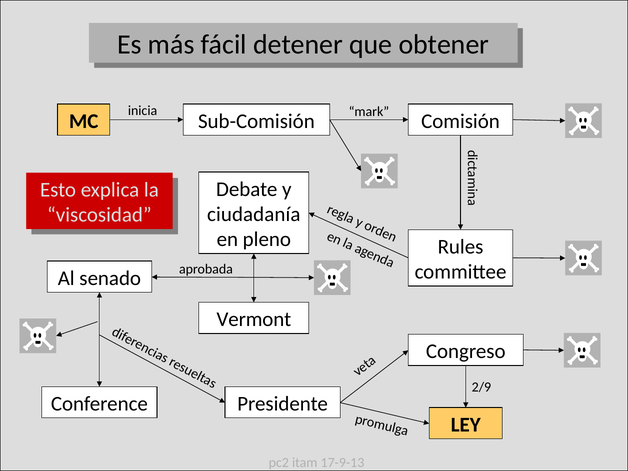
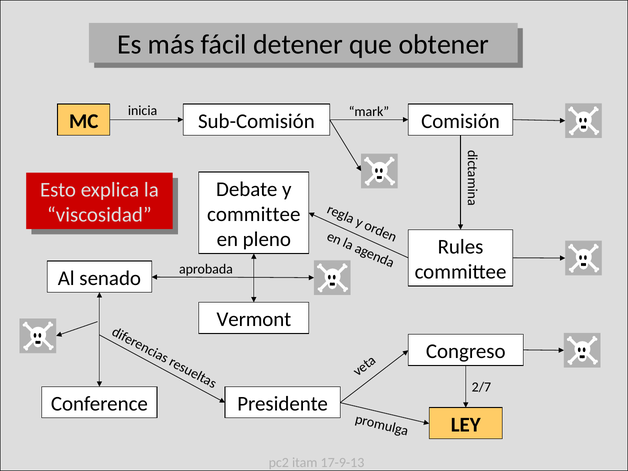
ciudadanía at (254, 214): ciudadanía -> committee
2/9: 2/9 -> 2/7
